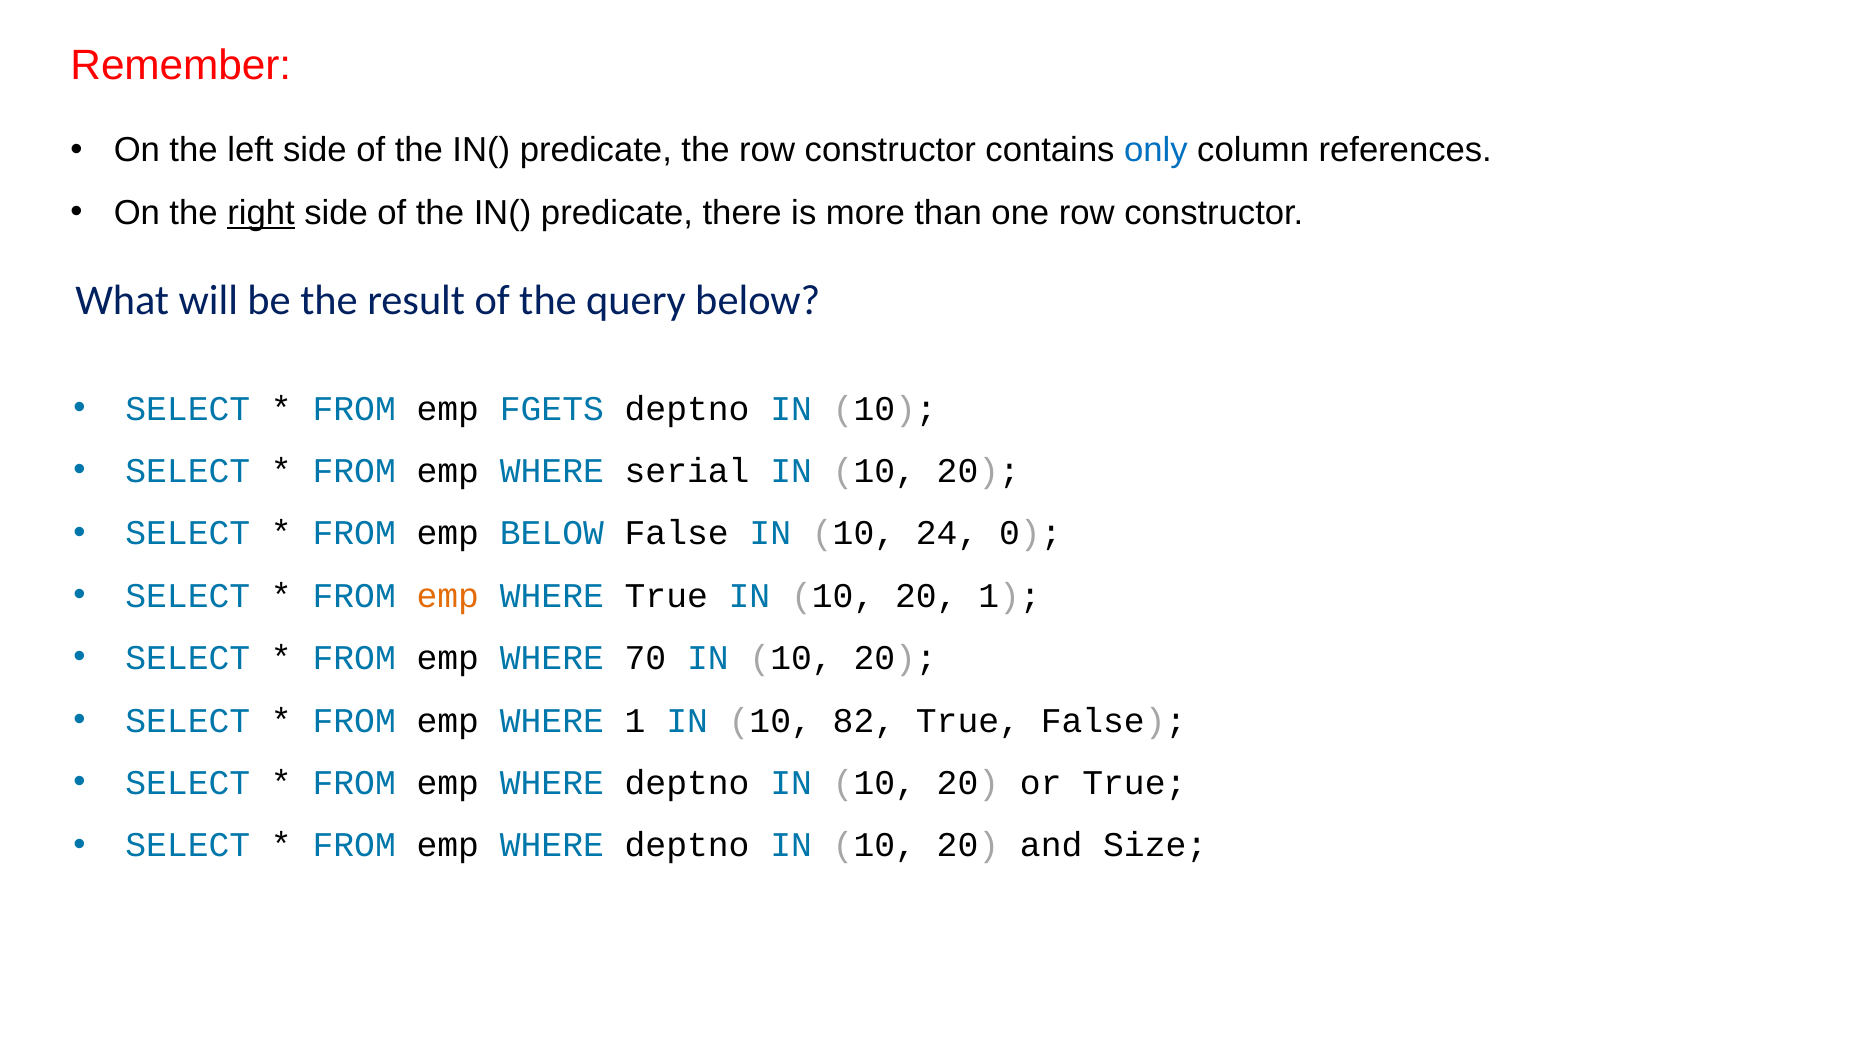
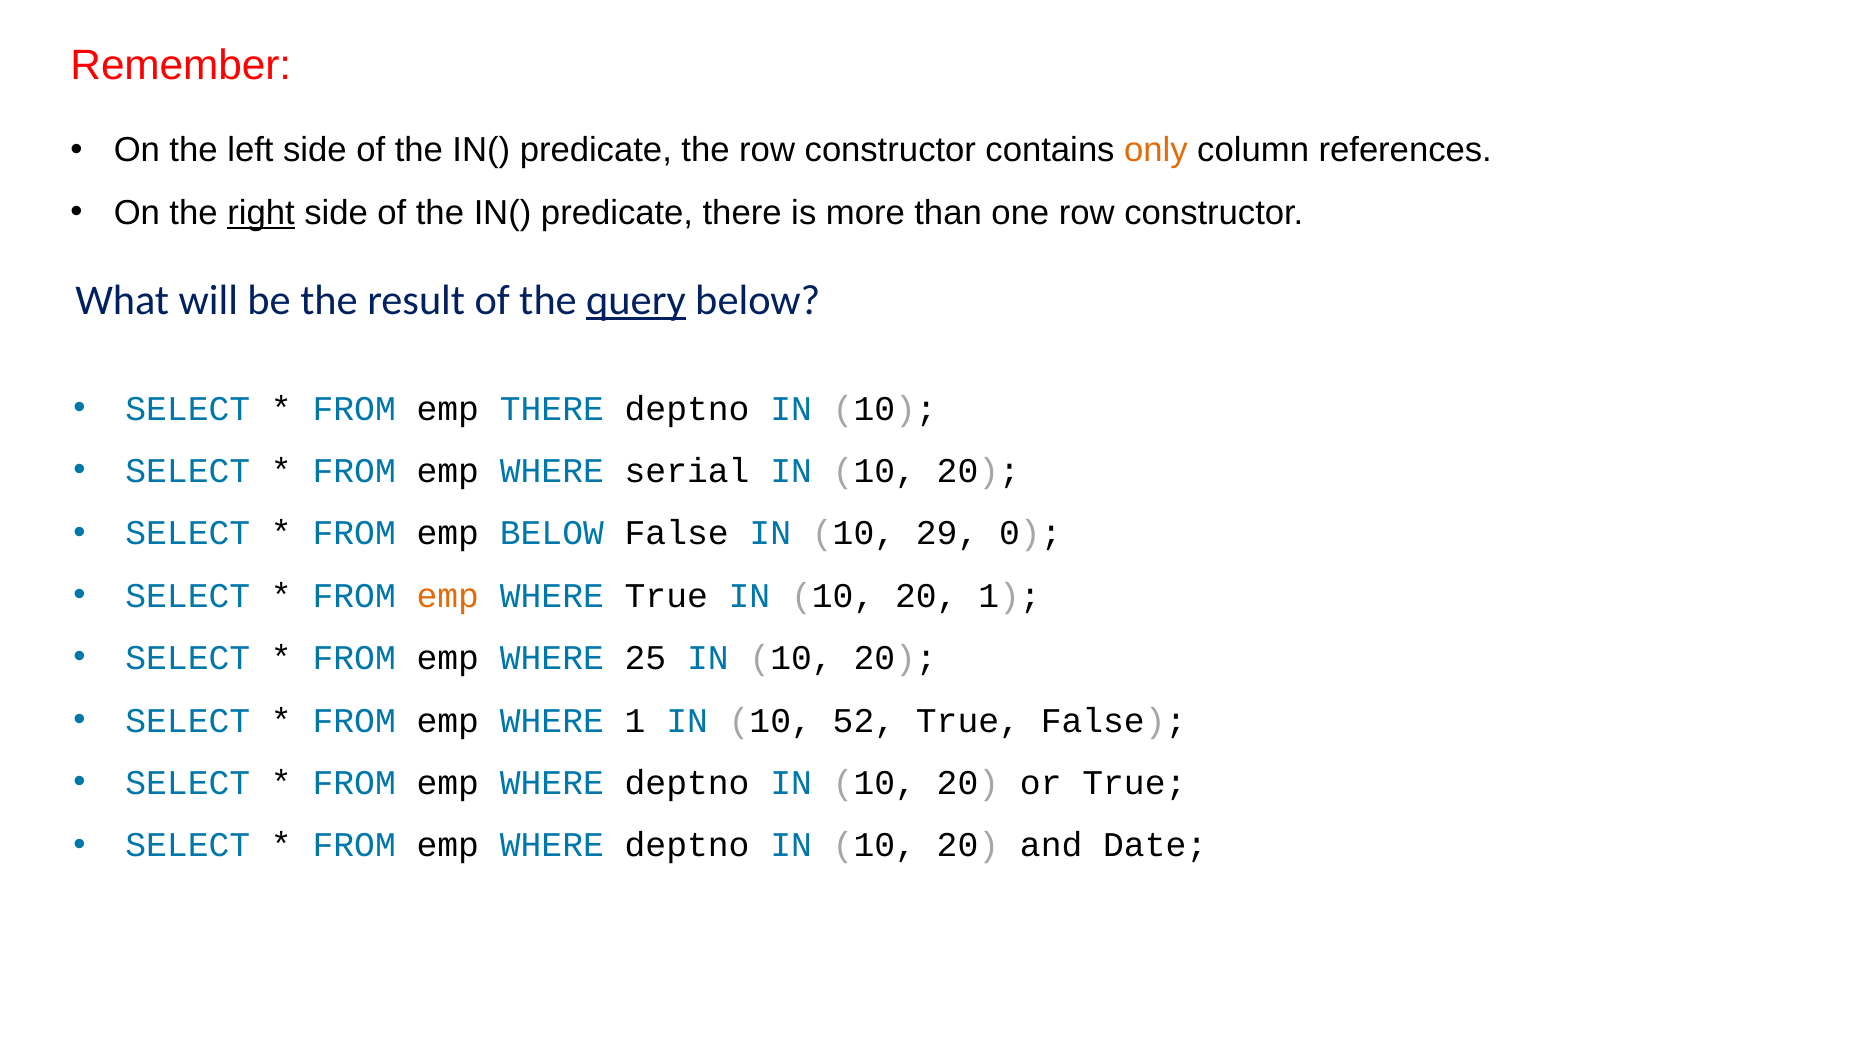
only colour: blue -> orange
query underline: none -> present
emp FGETS: FGETS -> THERE
24: 24 -> 29
70: 70 -> 25
82: 82 -> 52
Size: Size -> Date
